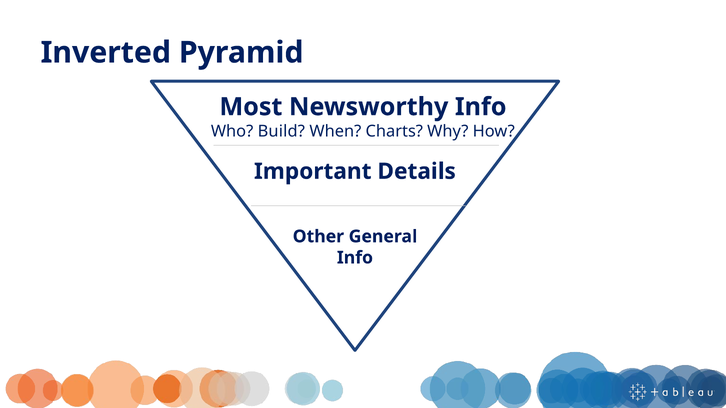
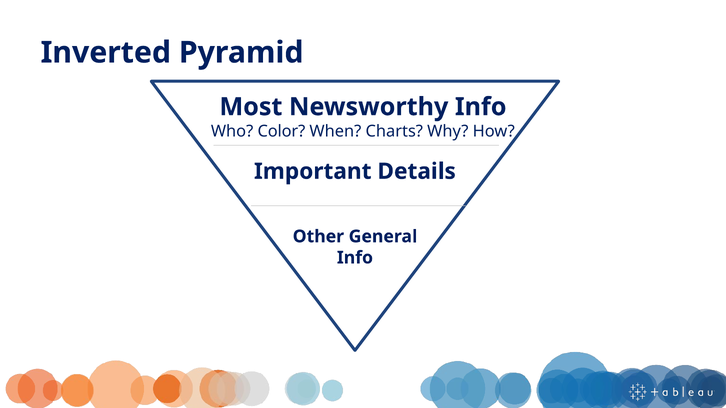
Build: Build -> Color
